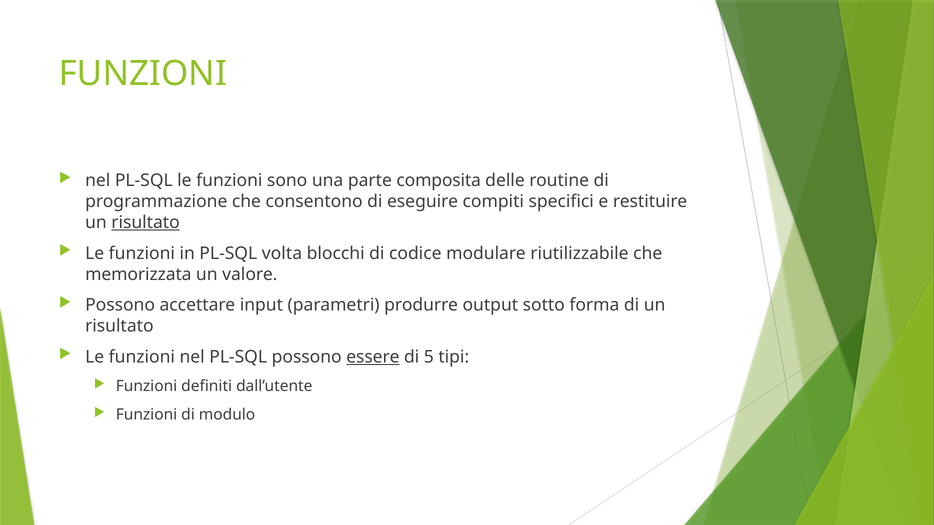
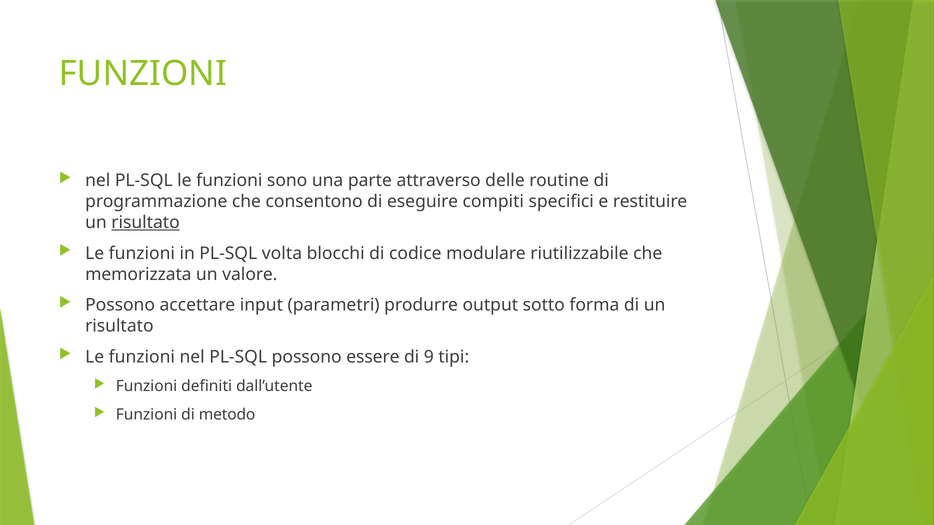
composita: composita -> attraverso
essere underline: present -> none
5: 5 -> 9
modulo: modulo -> metodo
